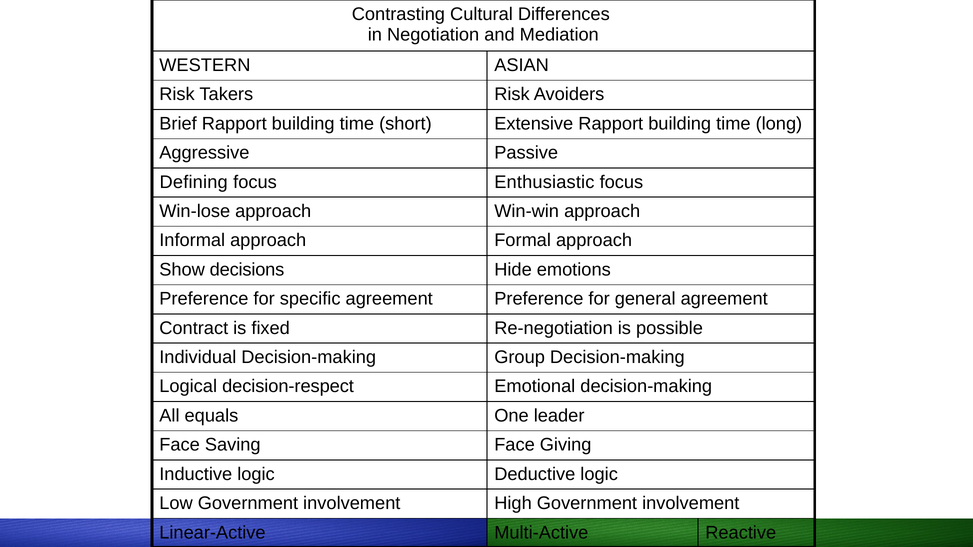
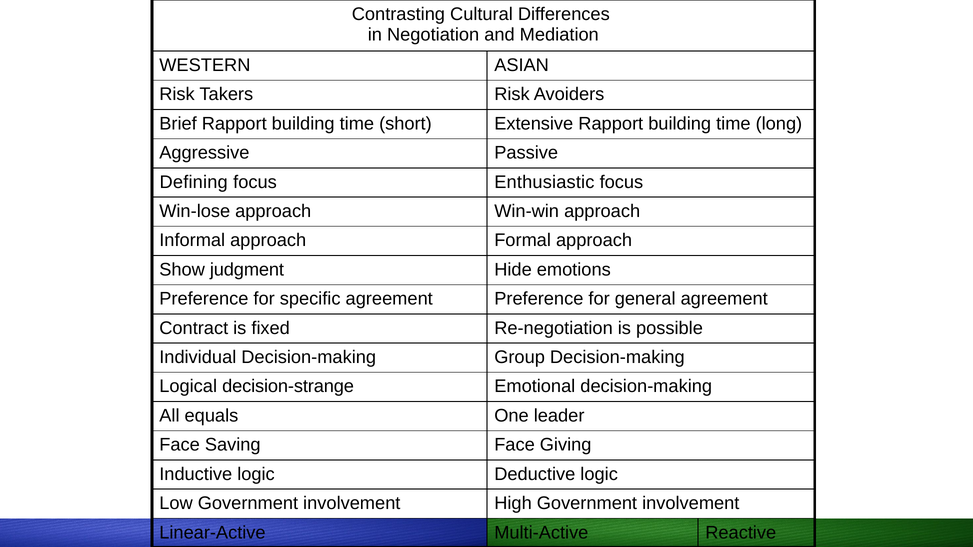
decisions: decisions -> judgment
decision-respect: decision-respect -> decision-strange
